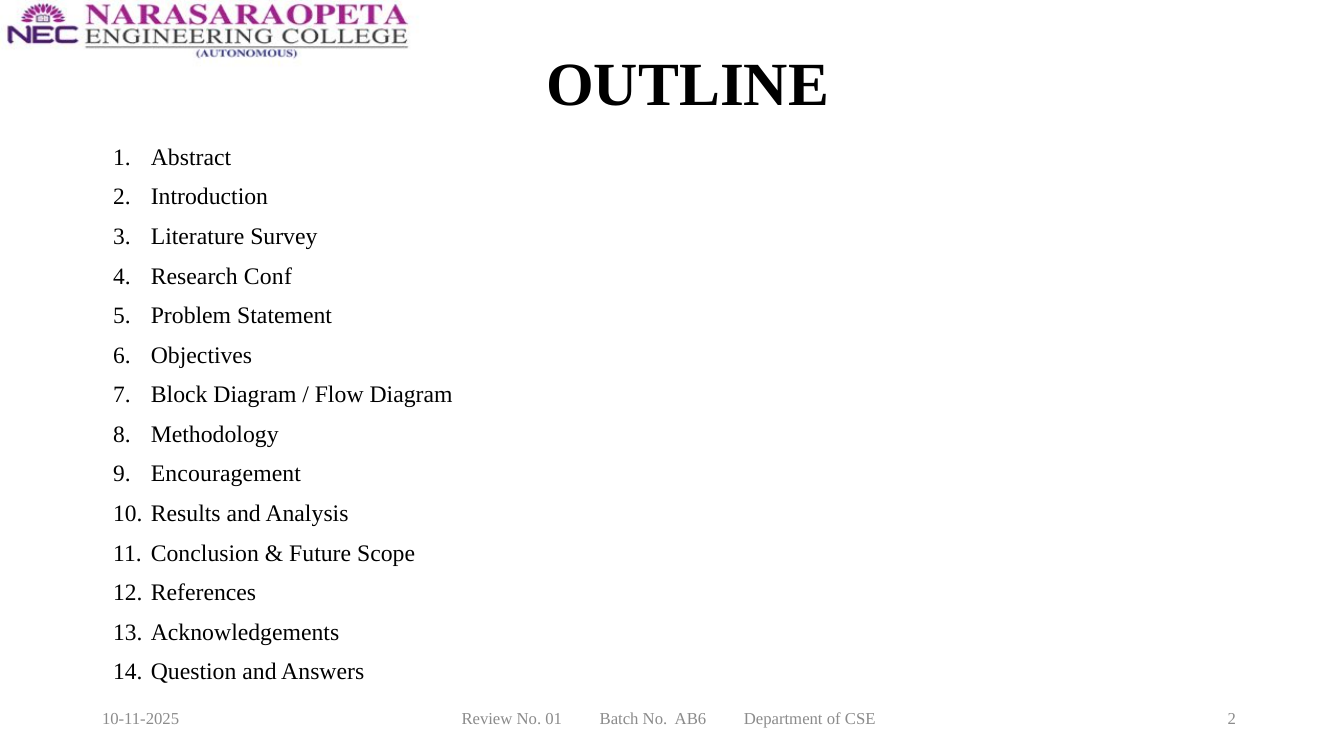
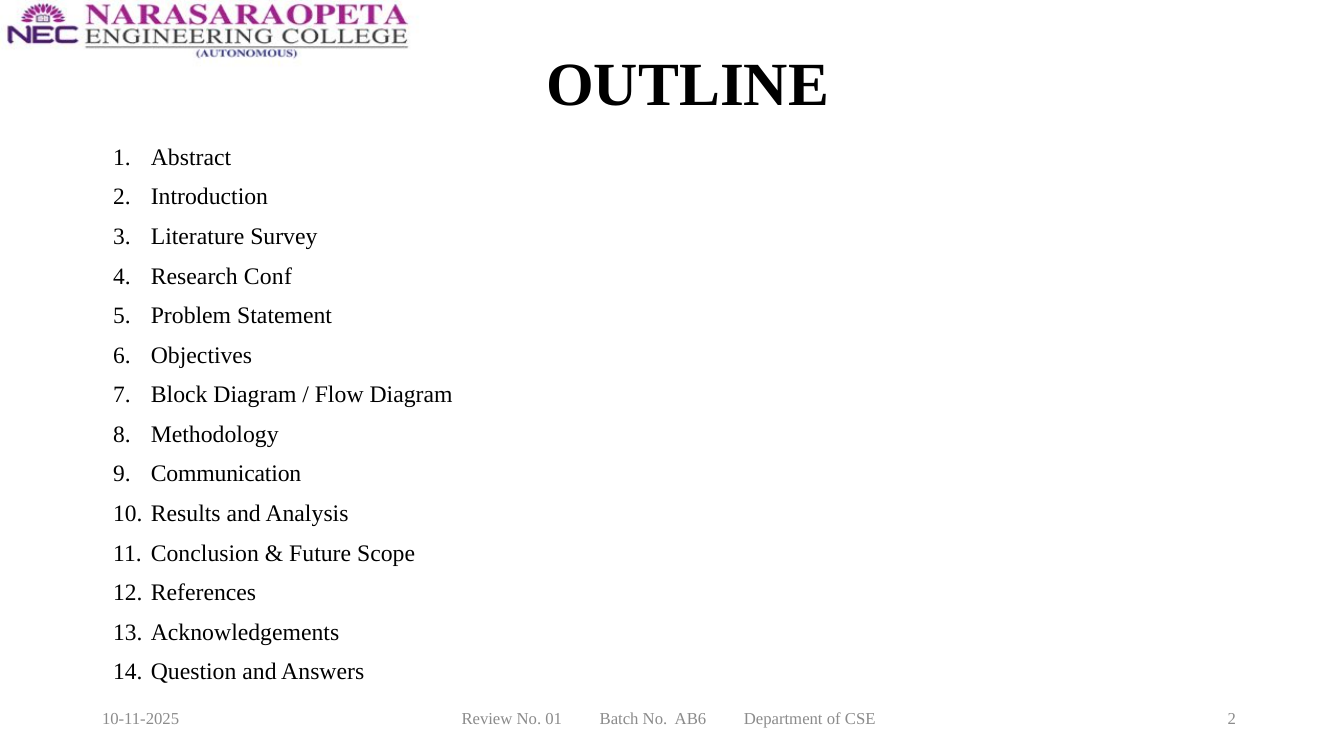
Encouragement: Encouragement -> Communication
